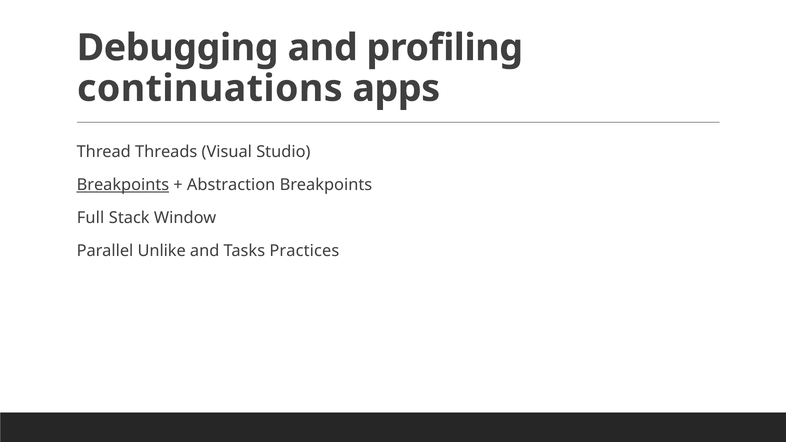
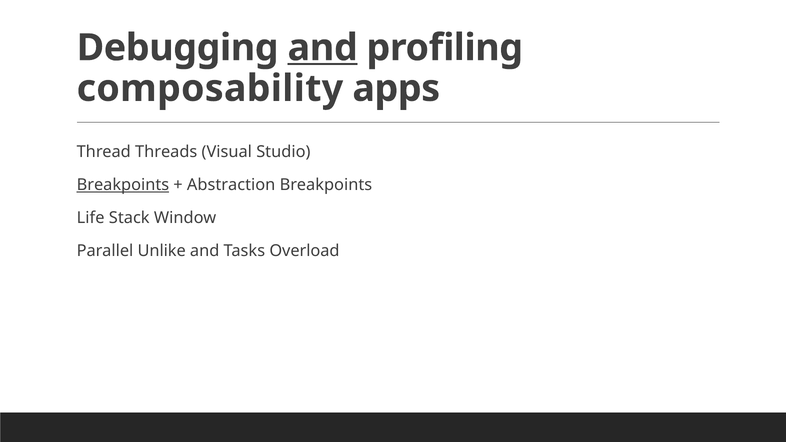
and at (323, 48) underline: none -> present
continuations: continuations -> composability
Full: Full -> Life
Practices: Practices -> Overload
